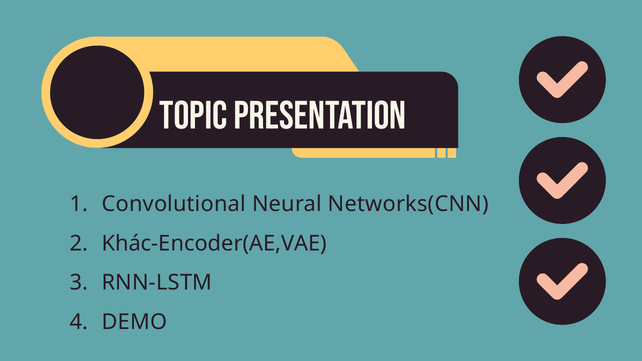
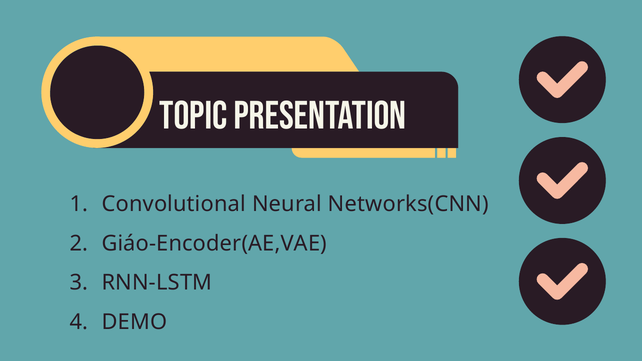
Khác-Encoder(AE,VAE: Khác-Encoder(AE,VAE -> Giáo-Encoder(AE,VAE
